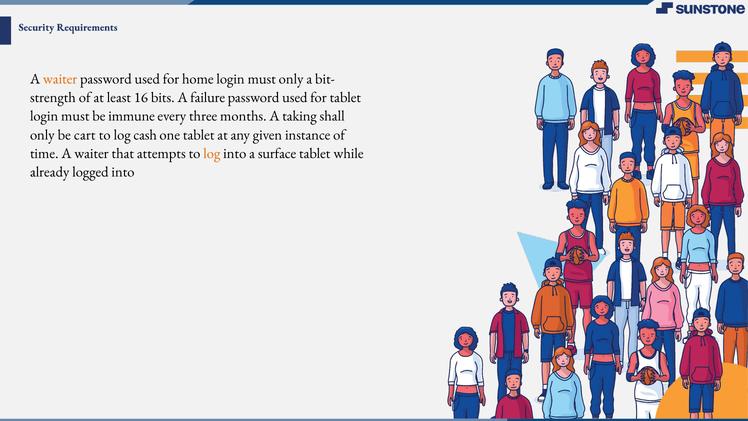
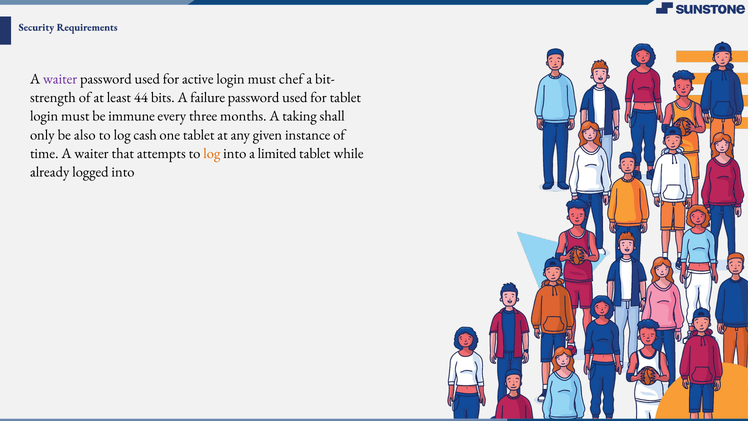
waiter at (60, 79) colour: orange -> purple
home: home -> active
must only: only -> chef
16: 16 -> 44
cart: cart -> also
surface: surface -> limited
